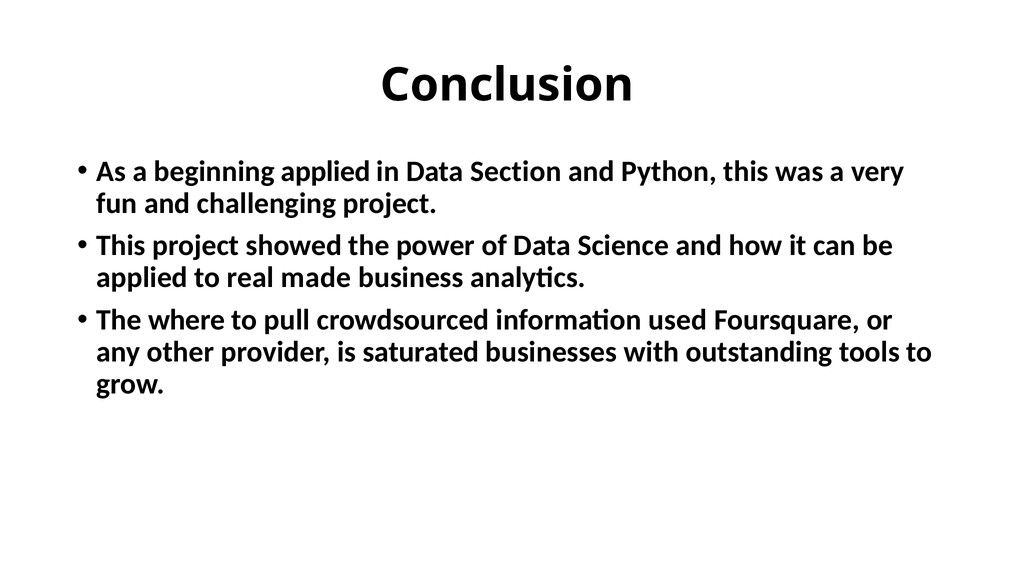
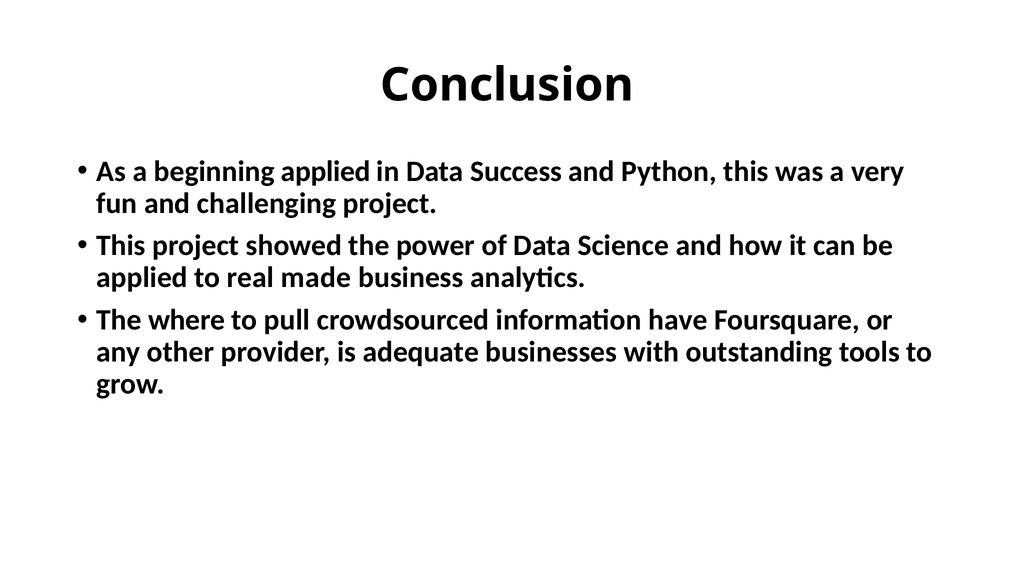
Section: Section -> Success
used: used -> have
saturated: saturated -> adequate
